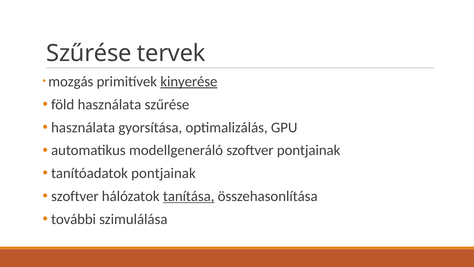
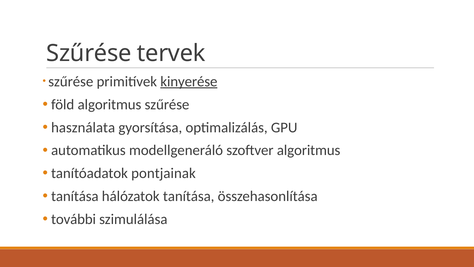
mozgás at (71, 81): mozgás -> szűrése
föld használata: használata -> algoritmus
szoftver pontjainak: pontjainak -> algoritmus
szoftver at (75, 196): szoftver -> tanítása
tanítása at (189, 196) underline: present -> none
